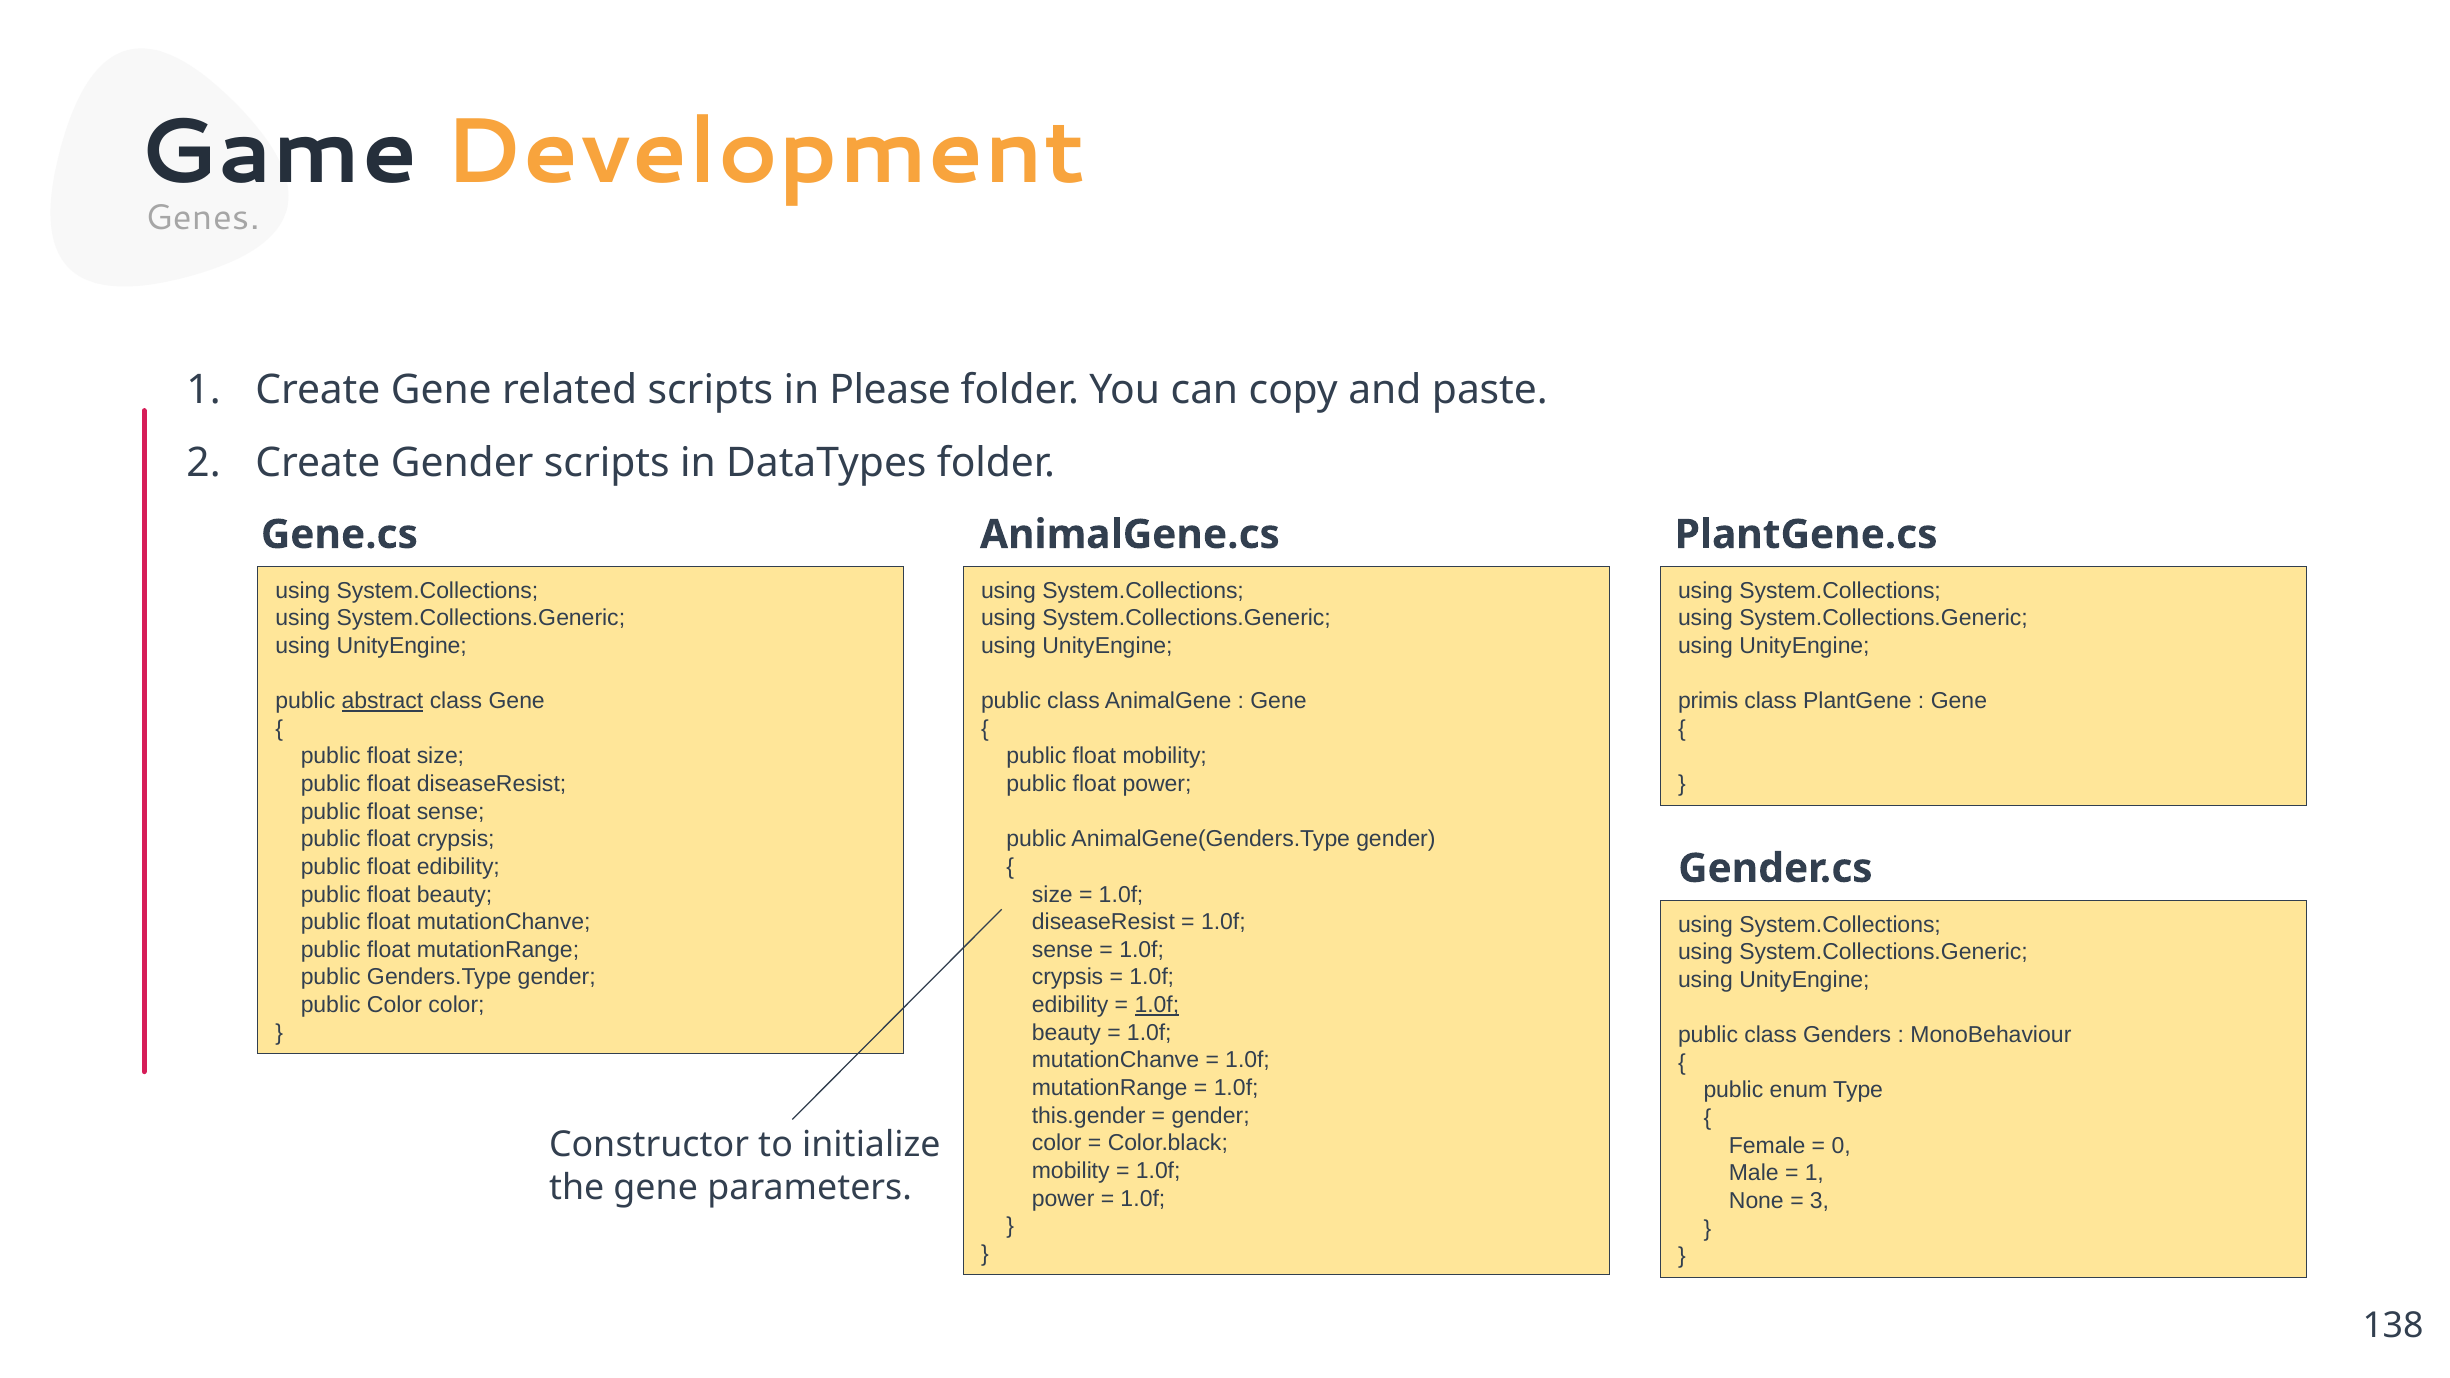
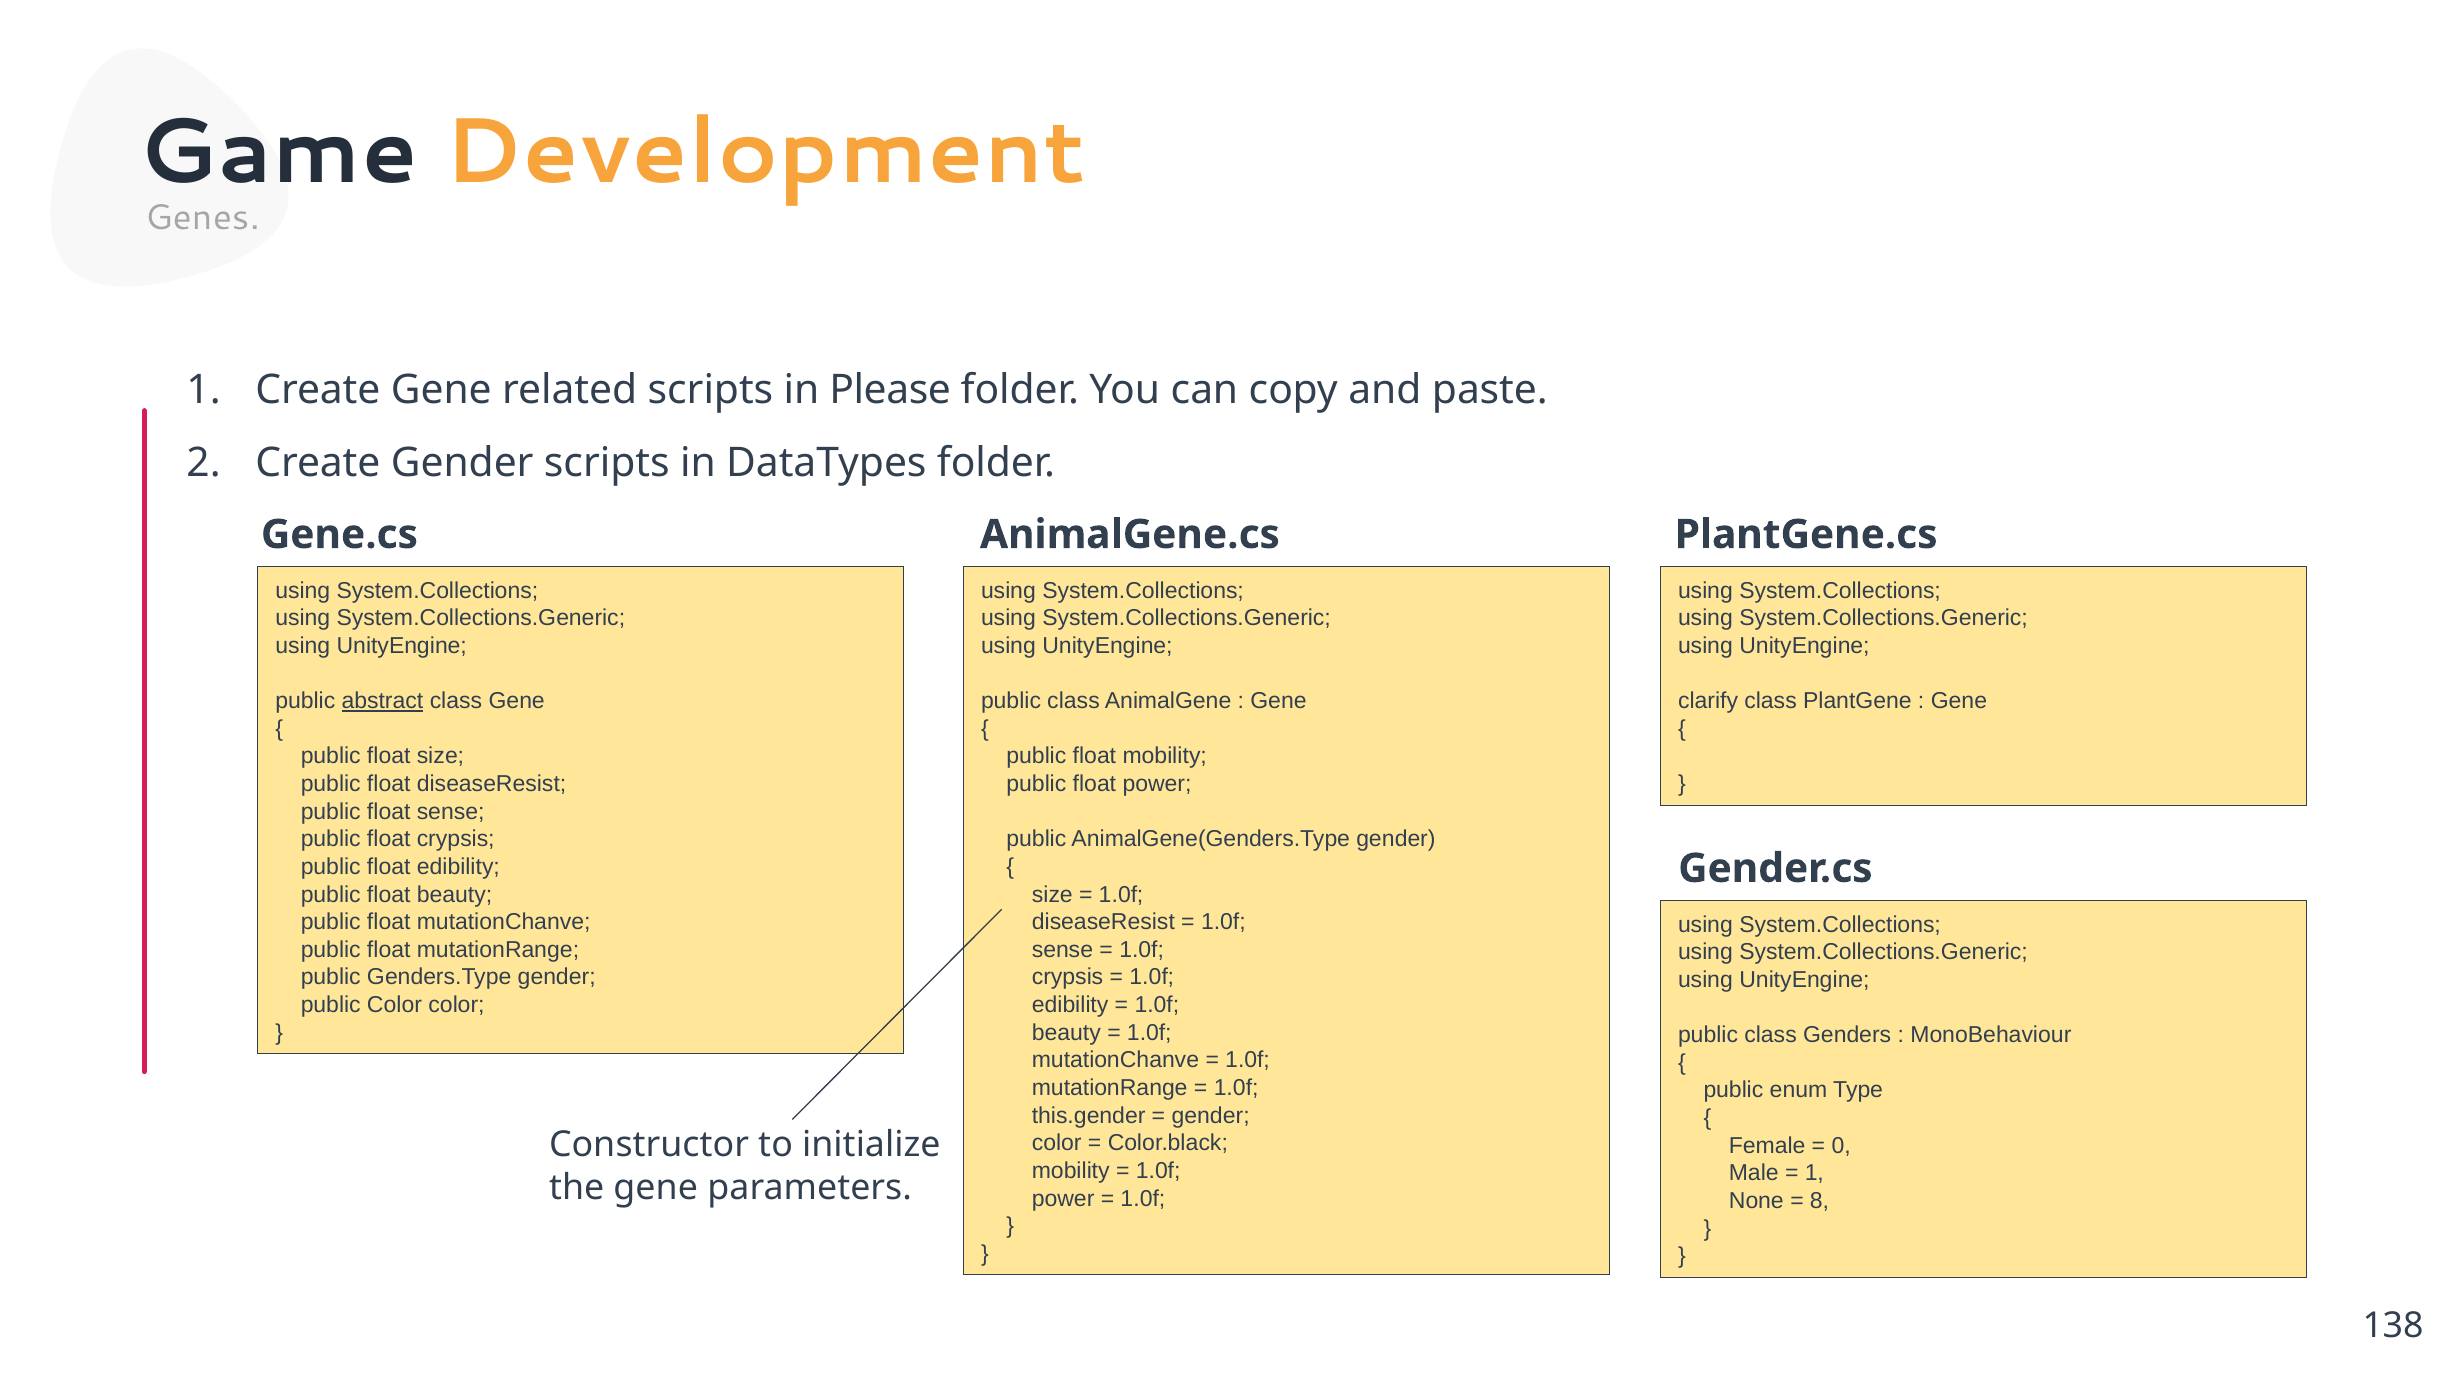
primis: primis -> clarify
1.0f at (1157, 1005) underline: present -> none
3: 3 -> 8
